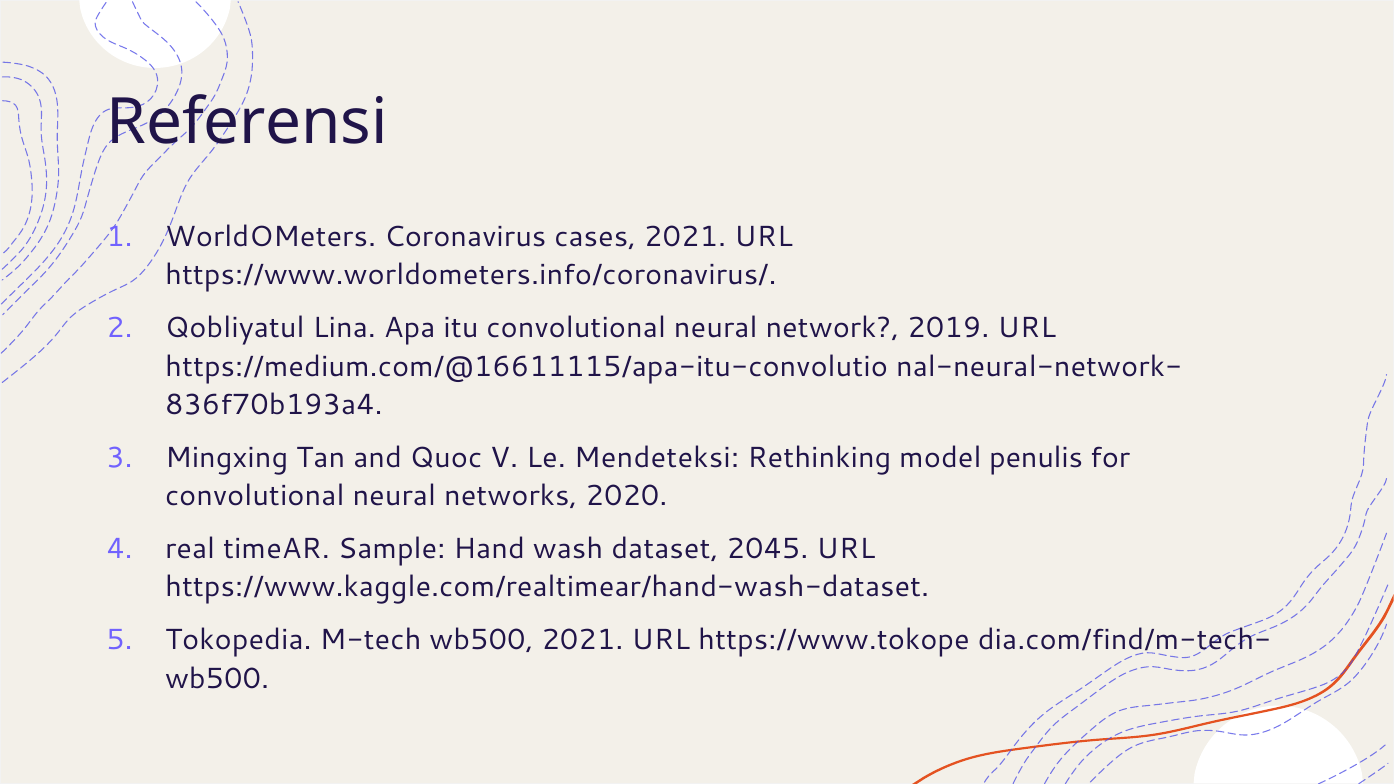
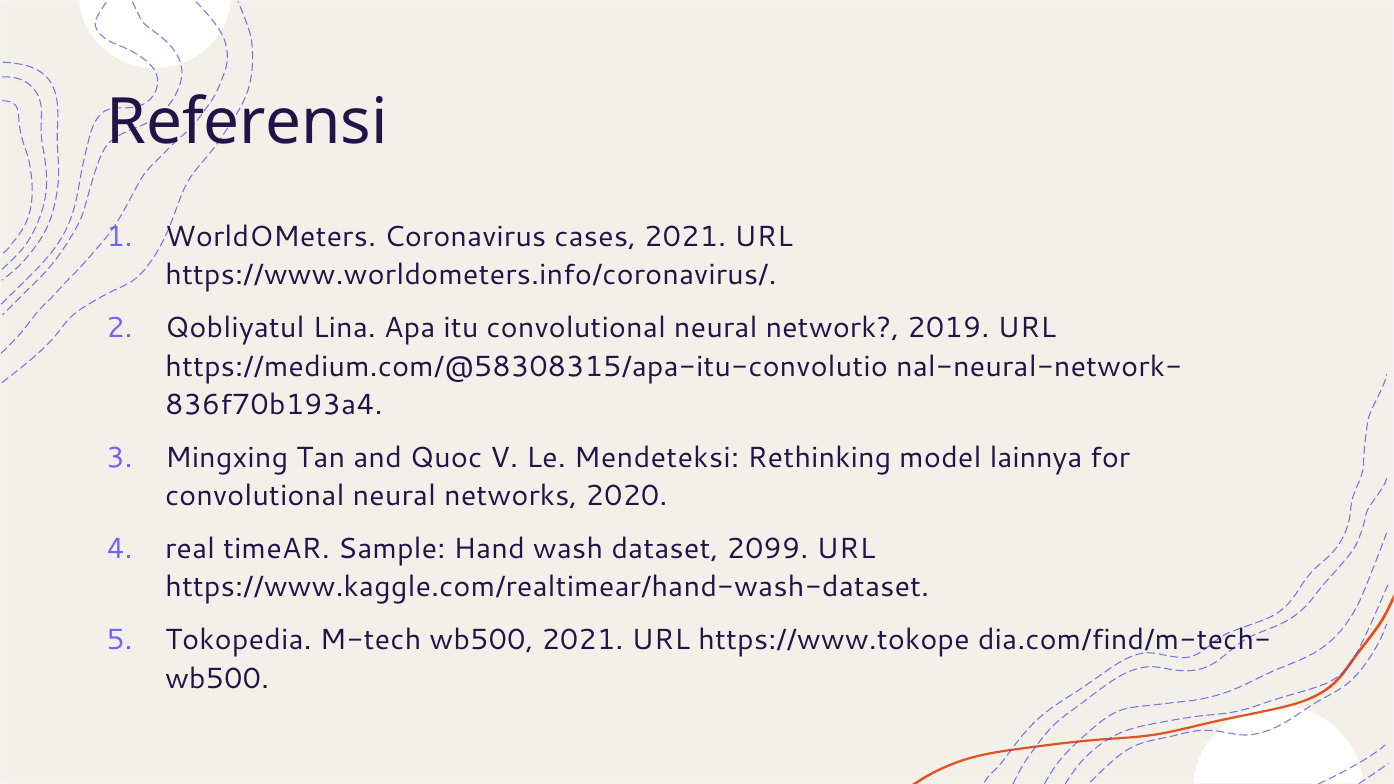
https://medium.com/@16611115/apa-itu-convolutio: https://medium.com/@16611115/apa-itu-convolutio -> https://medium.com/@58308315/apa-itu-convolutio
penulis: penulis -> lainnya
2045: 2045 -> 2099
